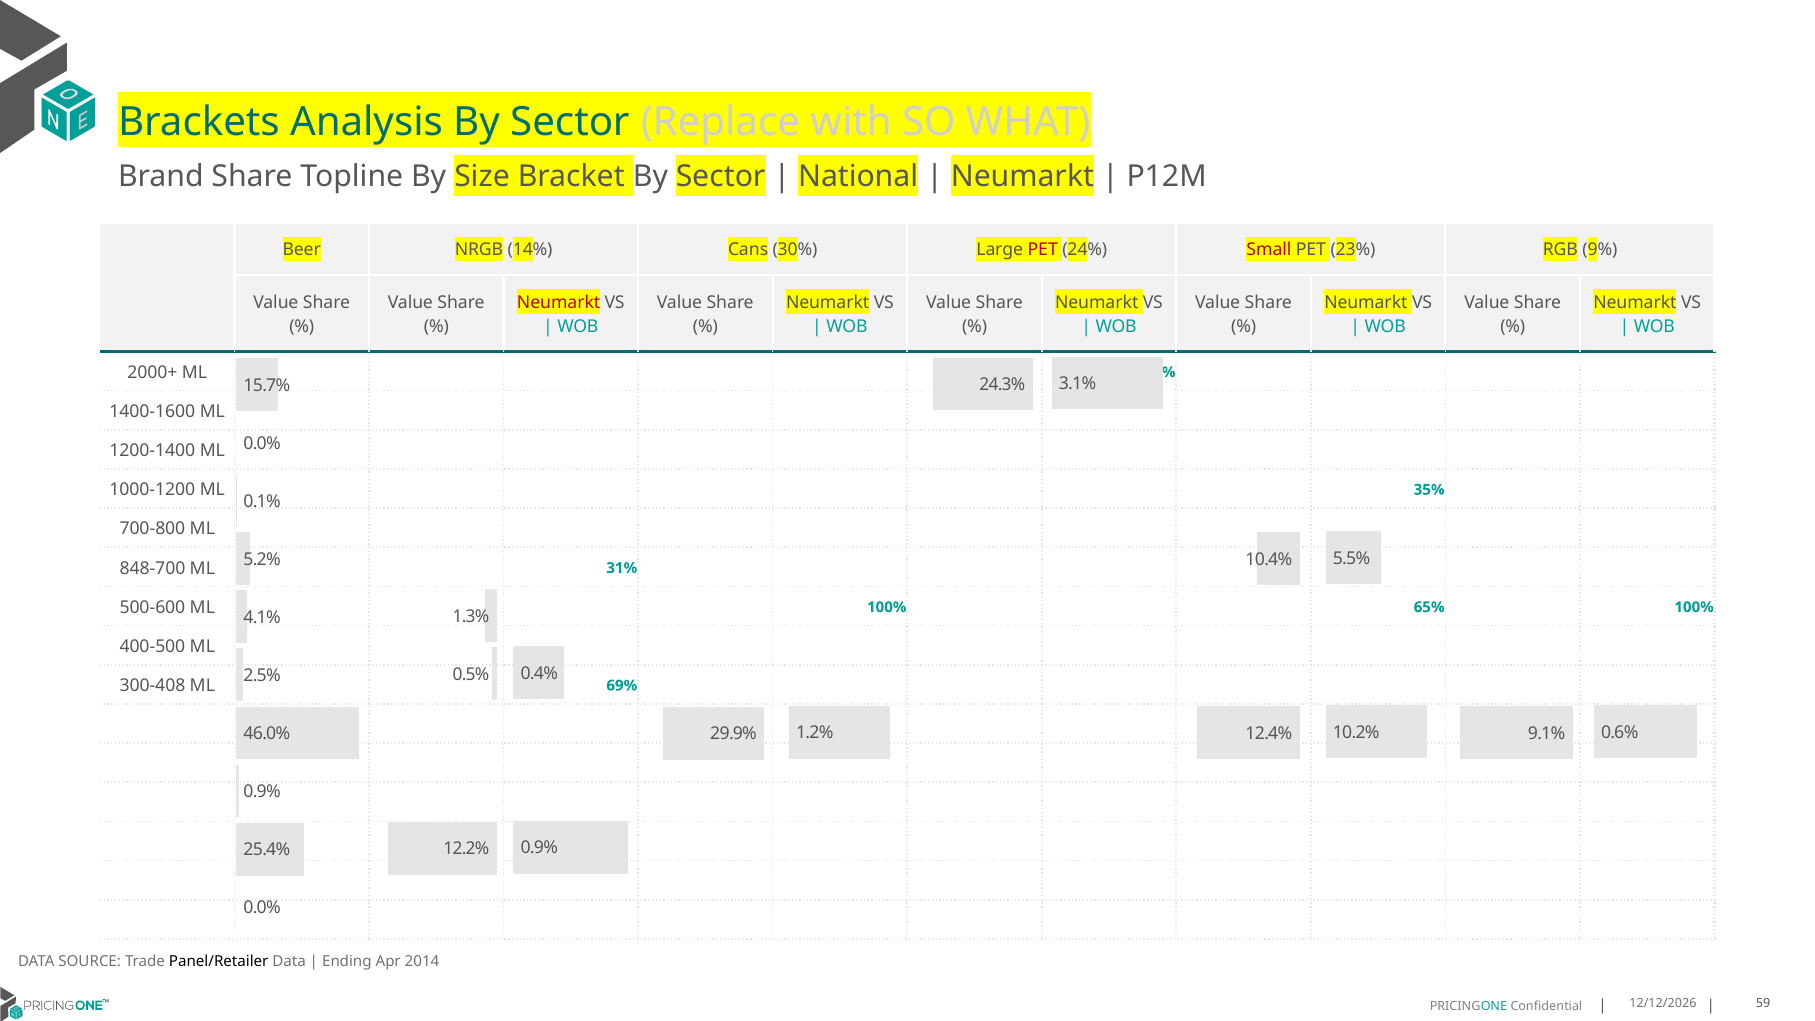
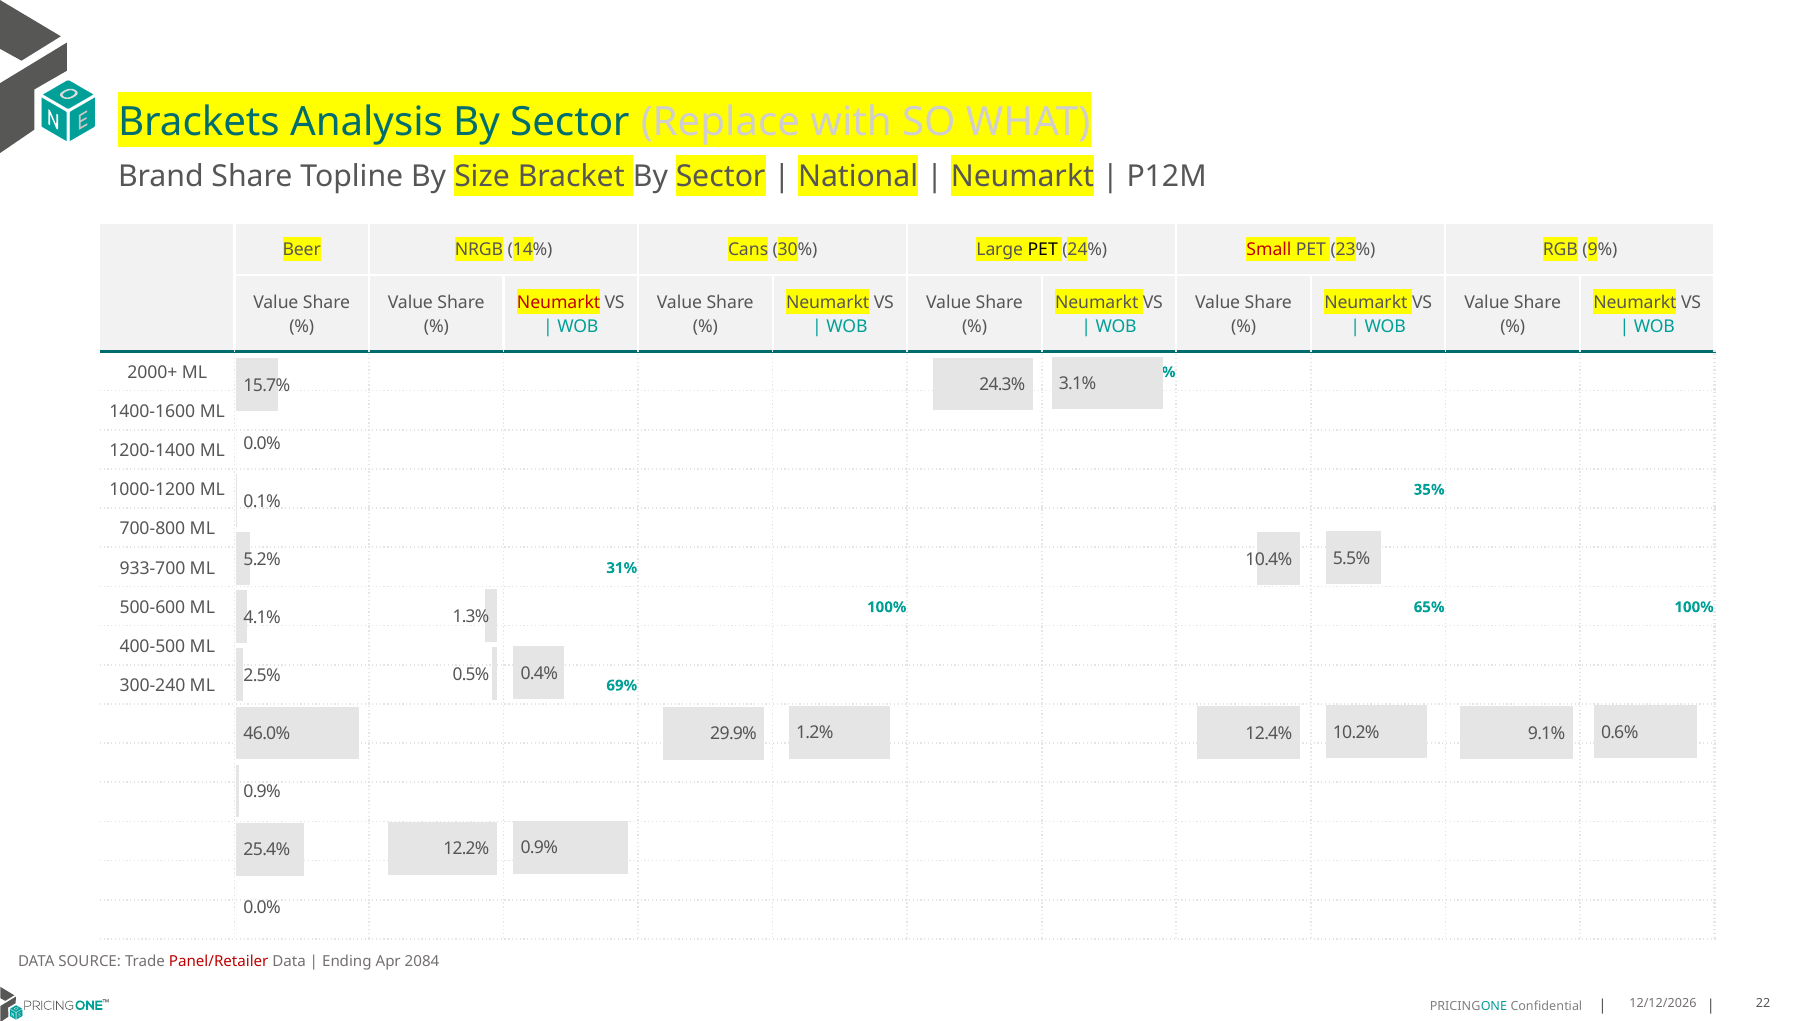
PET at (1043, 250) colour: red -> black
848-700: 848-700 -> 933-700
300-408: 300-408 -> 300-240
Panel/Retailer colour: black -> red
2014: 2014 -> 2084
59: 59 -> 22
